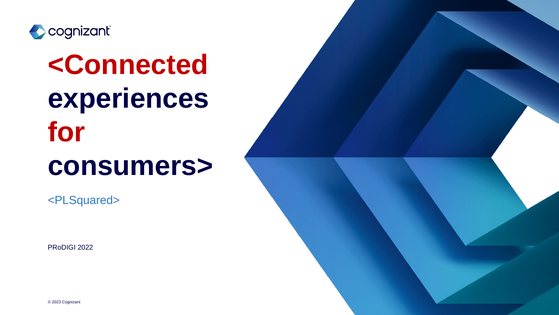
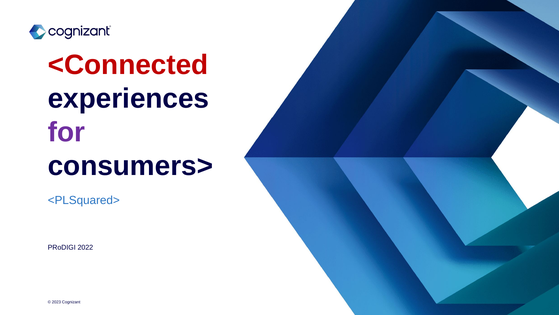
for colour: red -> purple
